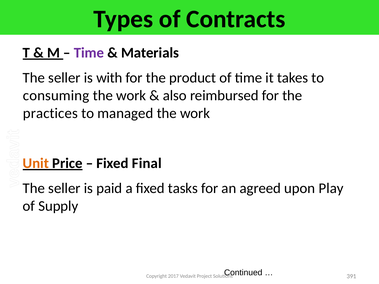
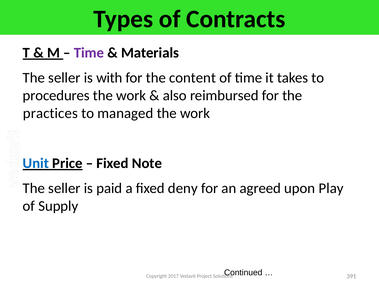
product: product -> content
consuming: consuming -> procedures
Unit colour: orange -> blue
Final: Final -> Note
tasks: tasks -> deny
